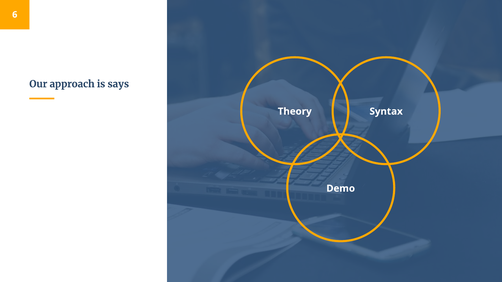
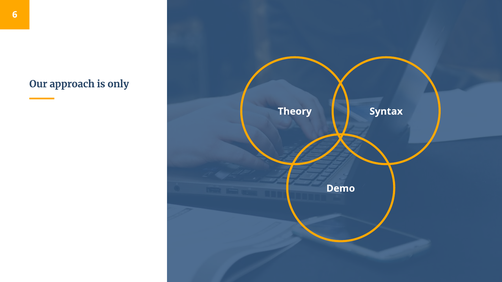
says: says -> only
